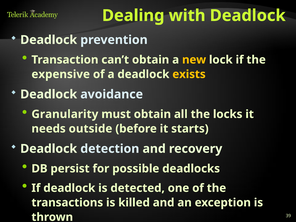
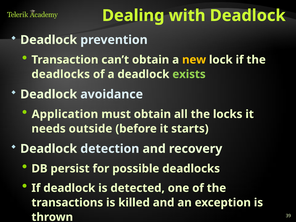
expensive at (61, 74): expensive -> deadlocks
exists colour: yellow -> light green
Granularity: Granularity -> Application
